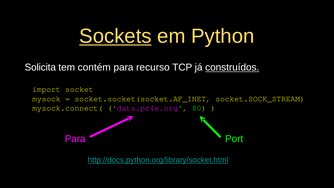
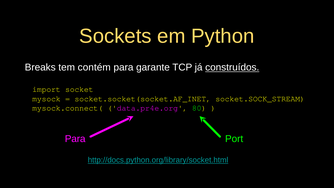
Sockets underline: present -> none
Solicita: Solicita -> Breaks
recurso: recurso -> garante
